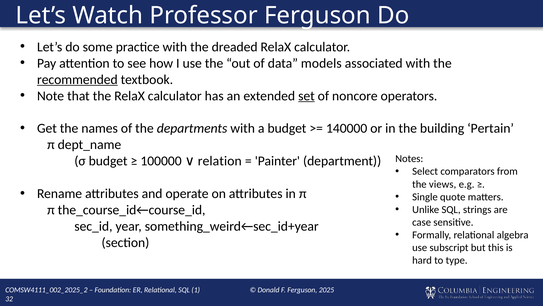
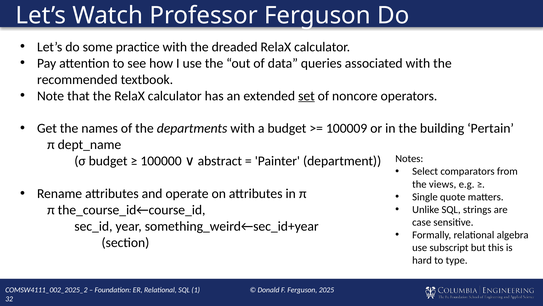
models: models -> queries
recommended underline: present -> none
140000: 140000 -> 100009
relation: relation -> abstract
